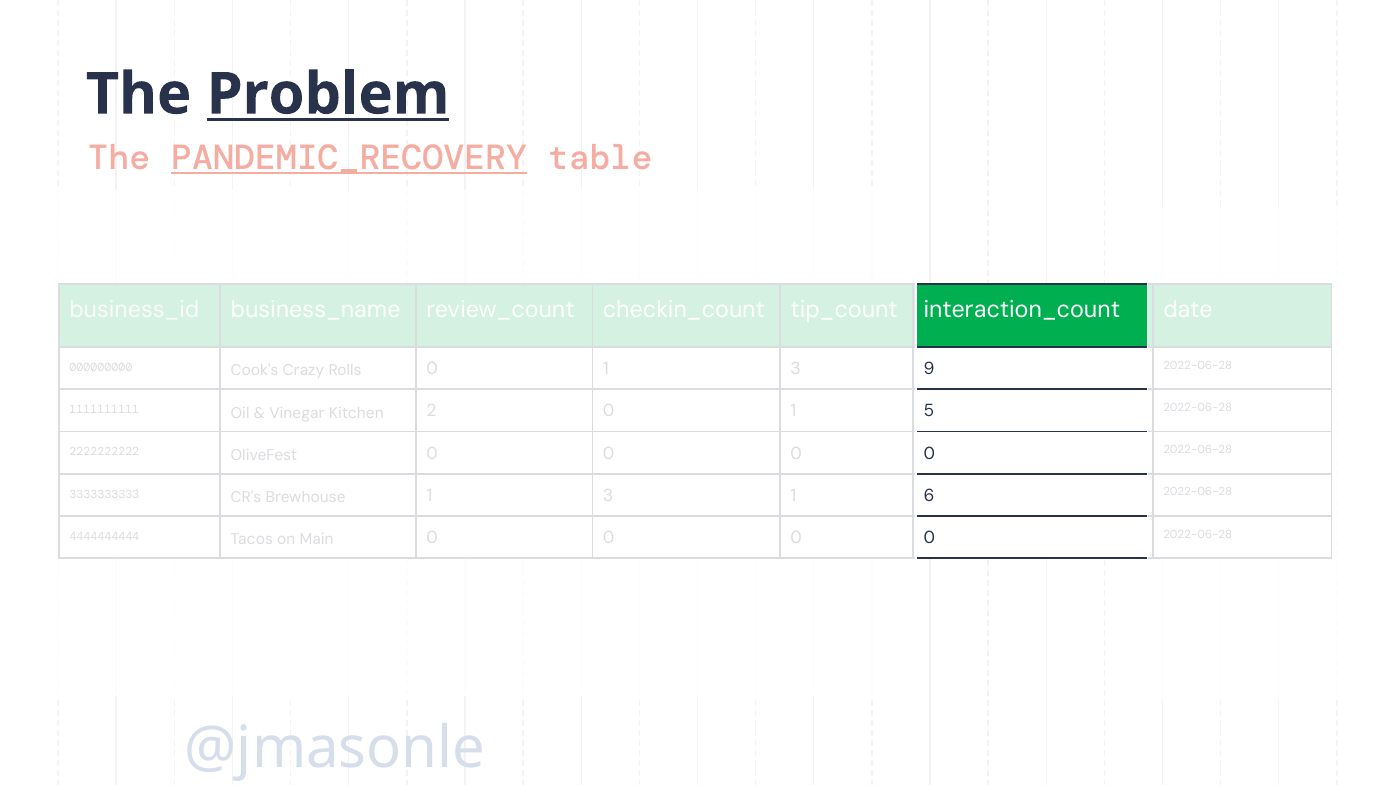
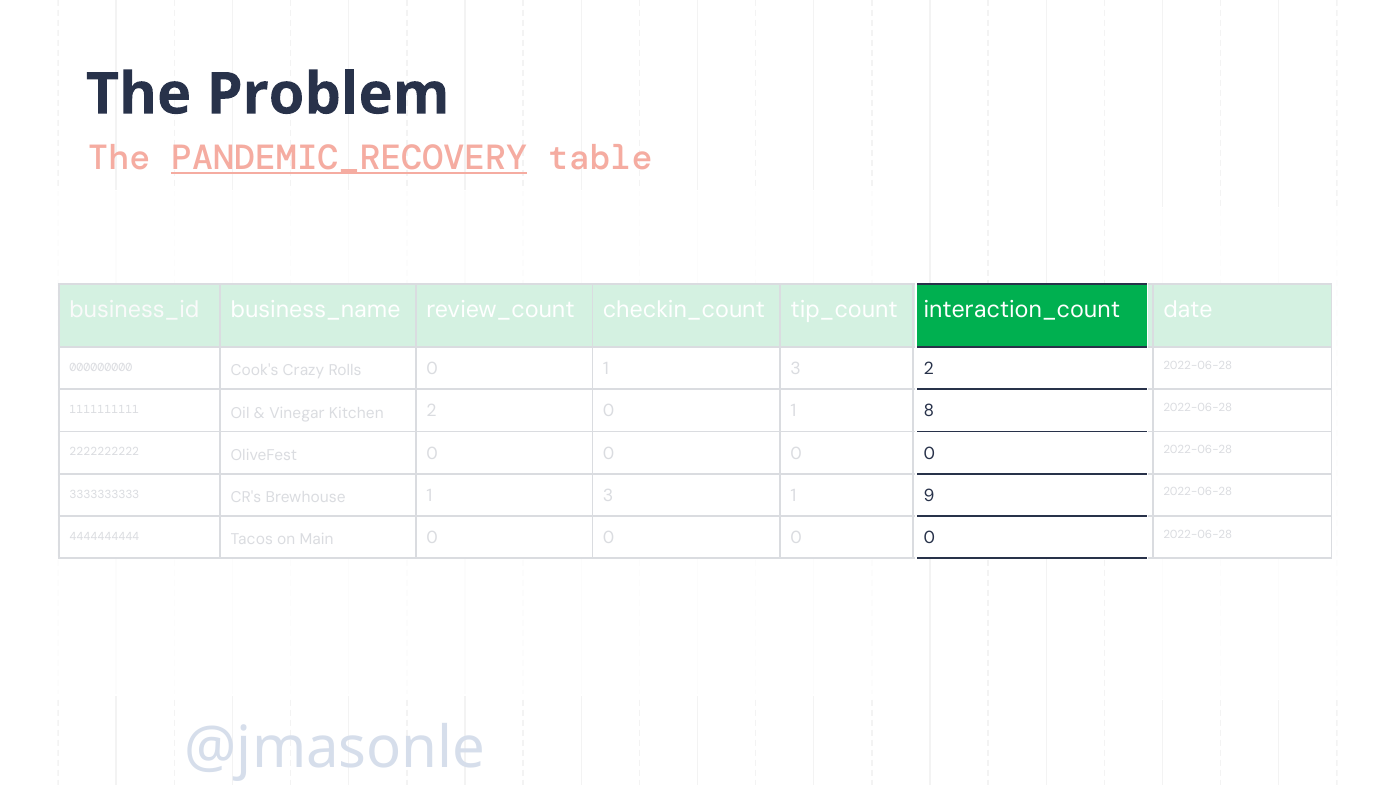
Problem underline: present -> none
9 at (929, 369): 9 -> 2
5: 5 -> 8
6: 6 -> 9
